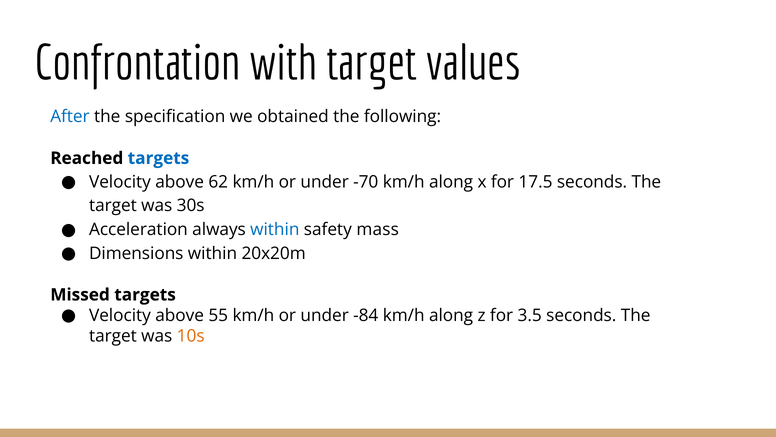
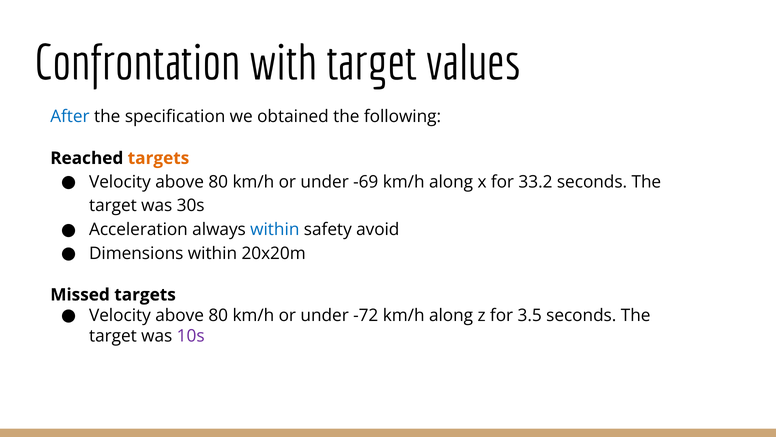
targets at (158, 158) colour: blue -> orange
62 at (218, 182): 62 -> 80
-70: -70 -> -69
17.5: 17.5 -> 33.2
mass: mass -> avoid
55 at (218, 315): 55 -> 80
-84: -84 -> -72
10s colour: orange -> purple
